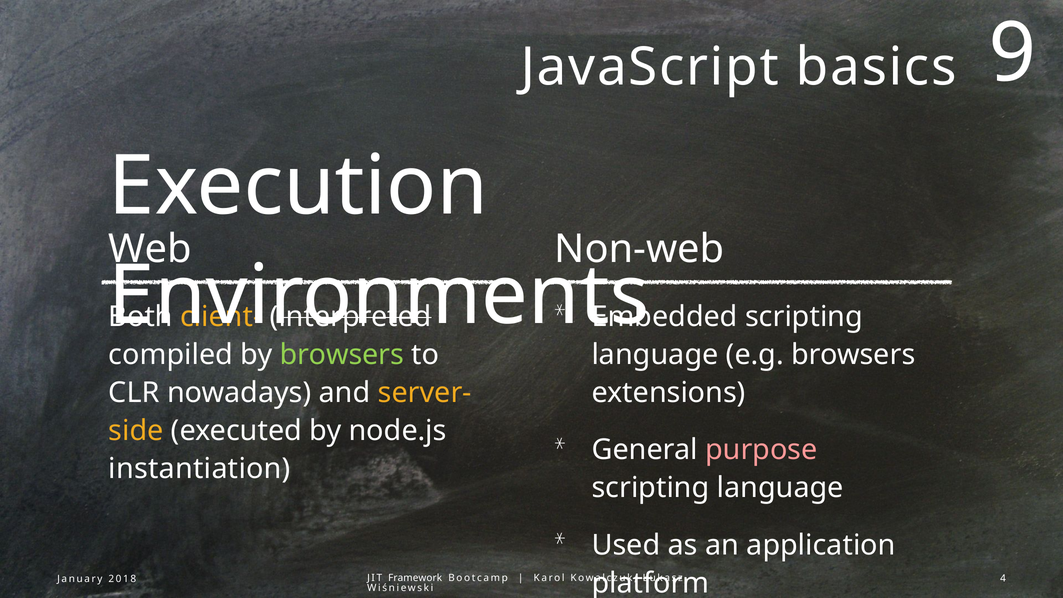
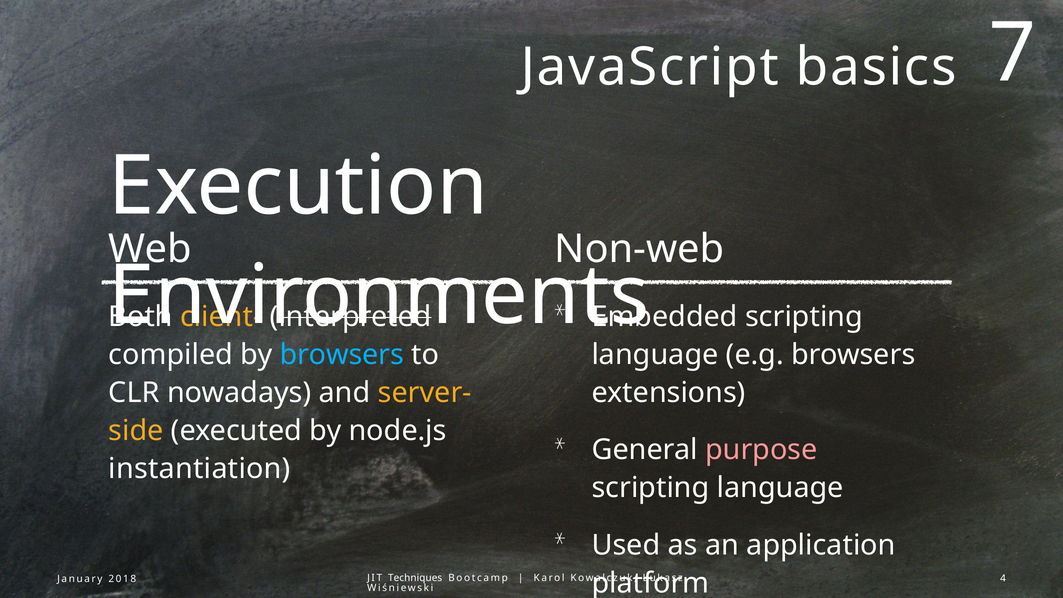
9: 9 -> 7
browsers at (342, 354) colour: light green -> light blue
Framework: Framework -> Techniques
